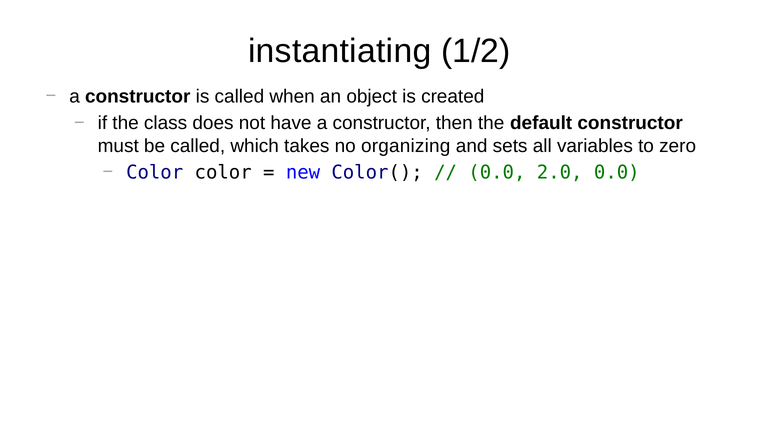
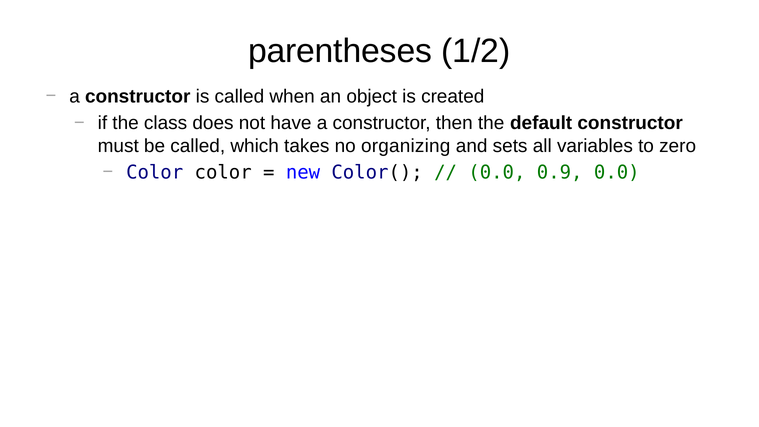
instantiating: instantiating -> parentheses
2.0: 2.0 -> 0.9
